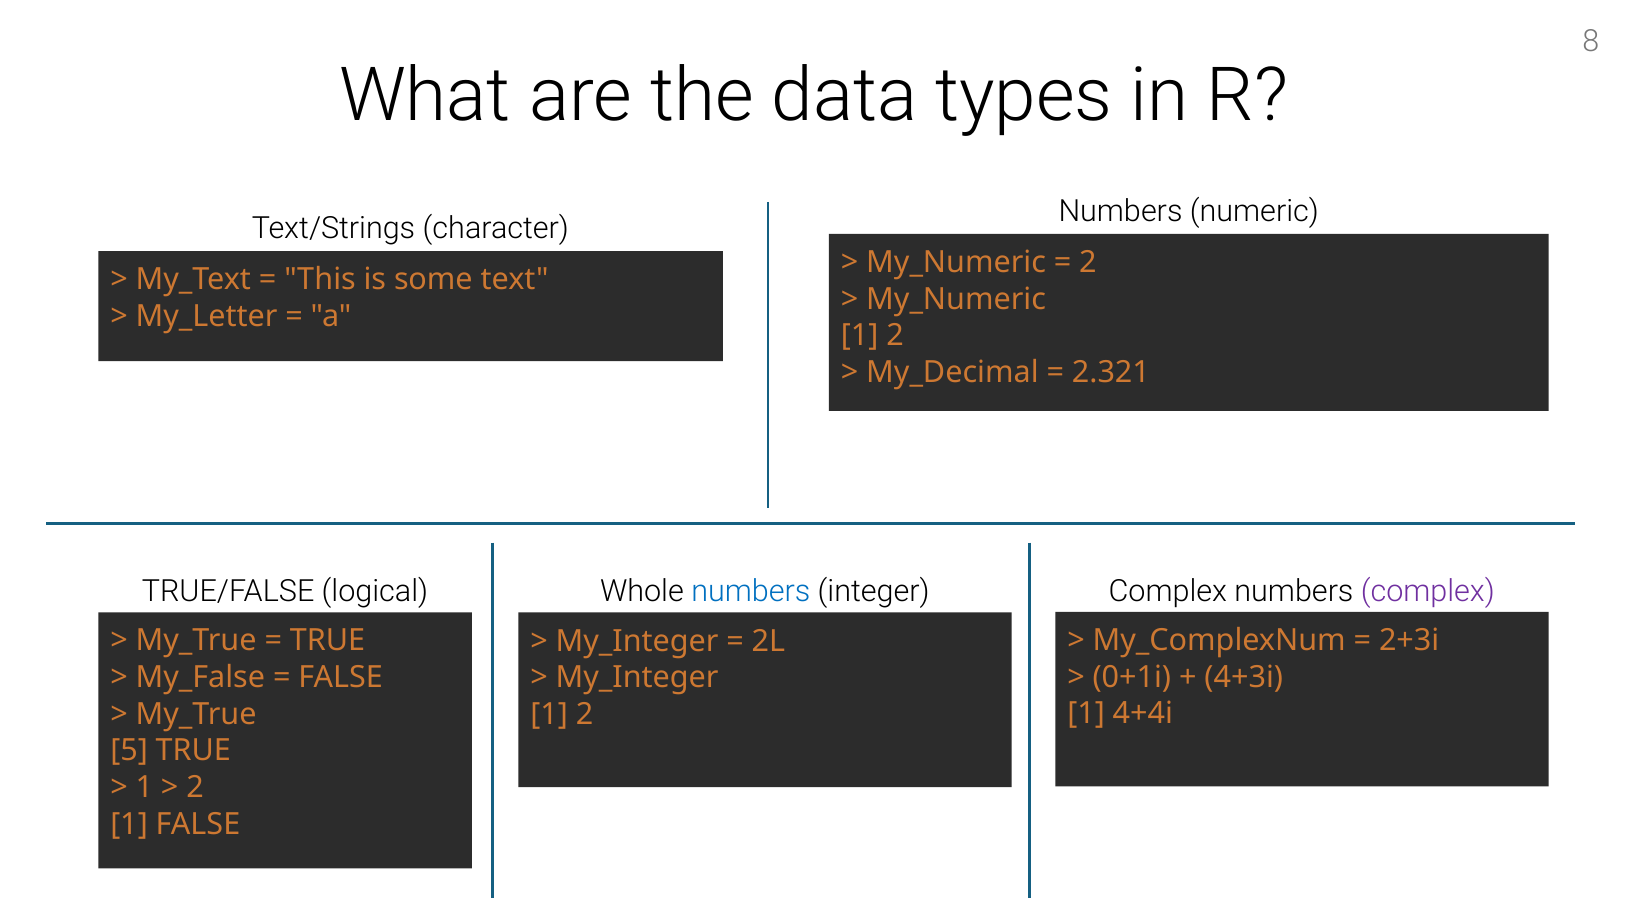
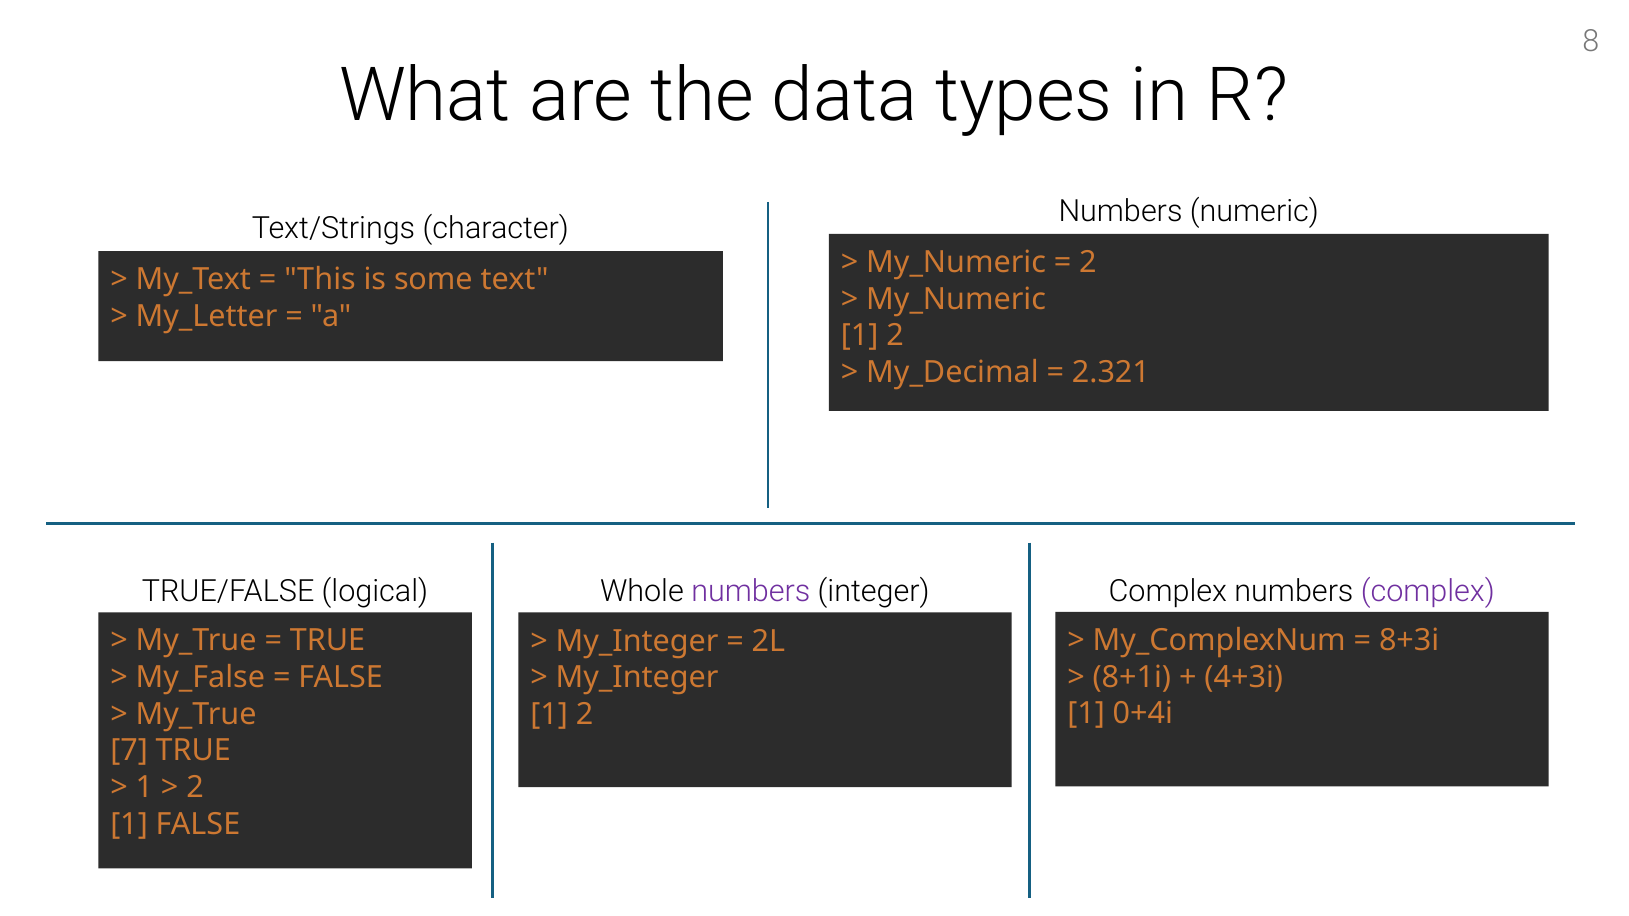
numbers at (751, 591) colour: blue -> purple
2+3i: 2+3i -> 8+3i
0+1i: 0+1i -> 8+1i
4+4i: 4+4i -> 0+4i
5: 5 -> 7
